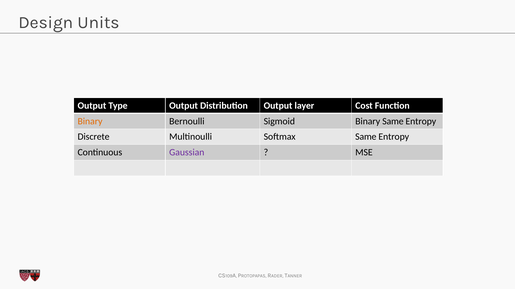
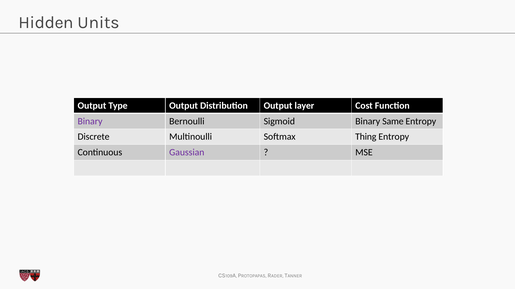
Design: Design -> Hidden
Binary at (90, 121) colour: orange -> purple
Softmax Same: Same -> Thing
